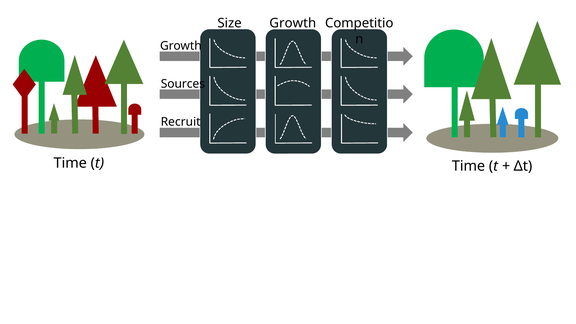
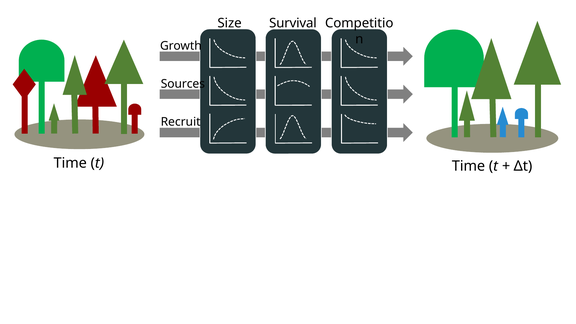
Growth at (293, 23): Growth -> Survival
